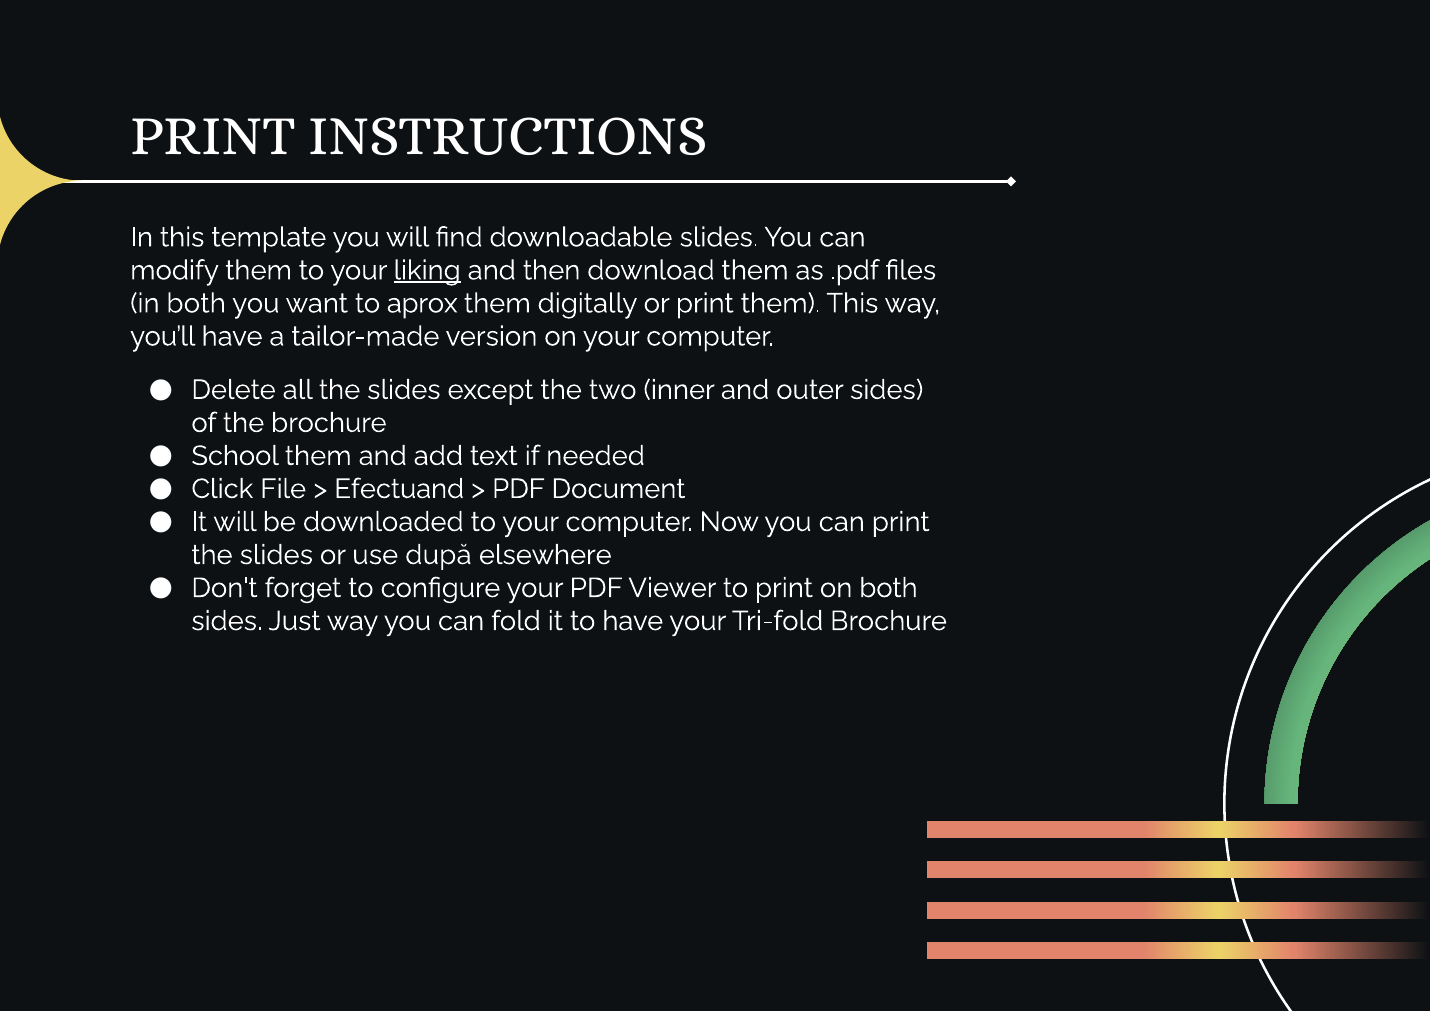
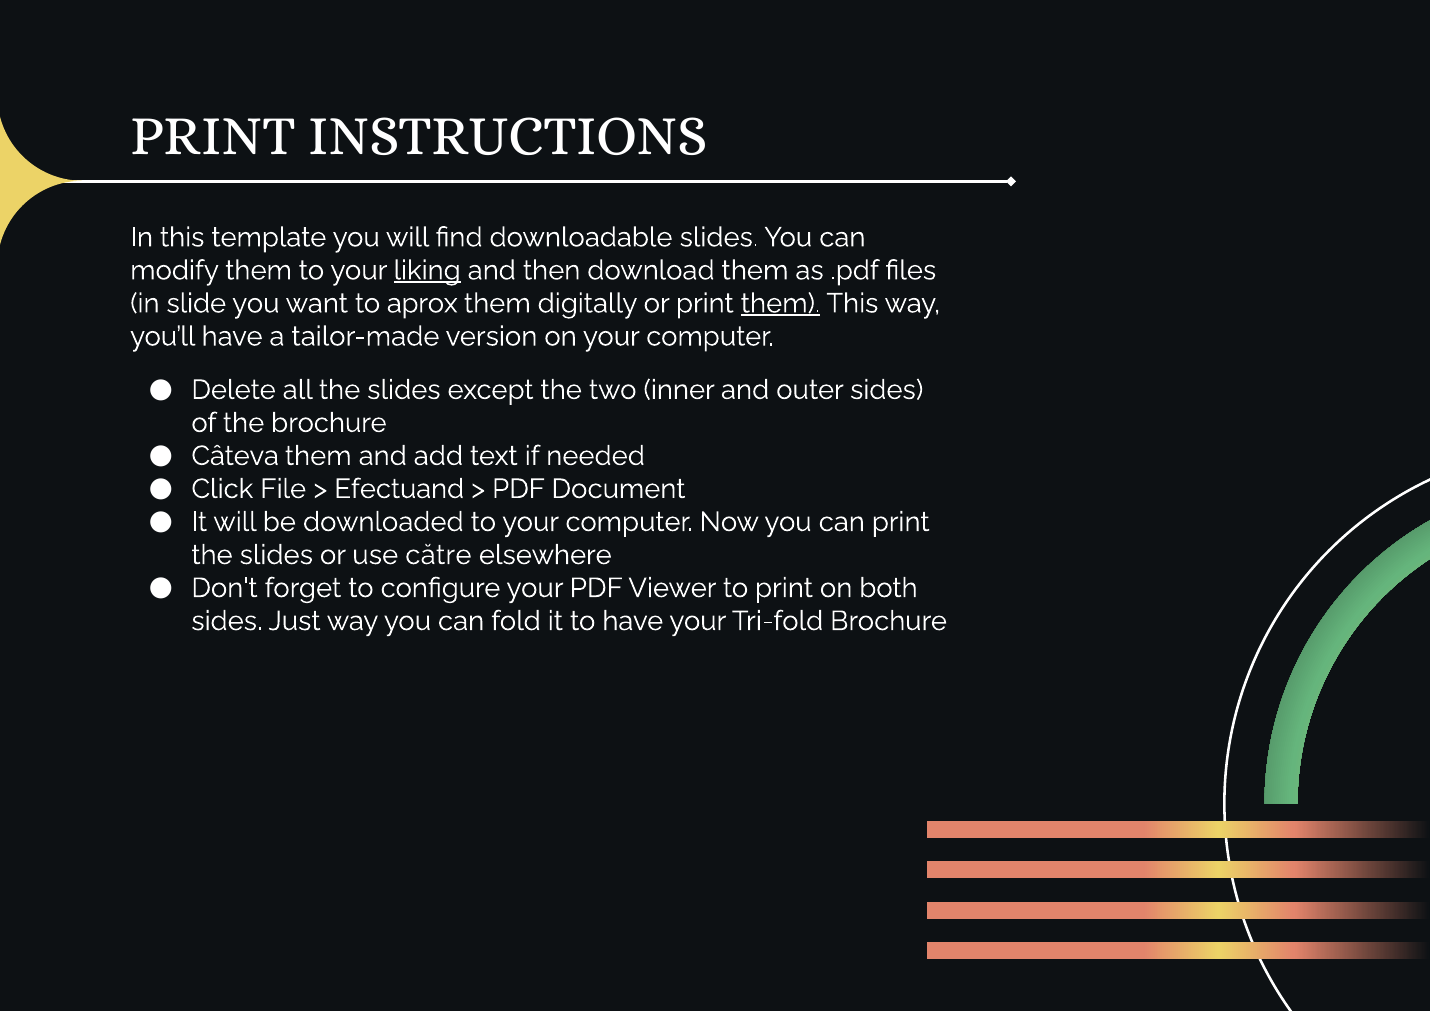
in both: both -> slide
them at (780, 303) underline: none -> present
School: School -> Câteva
după: după -> către
